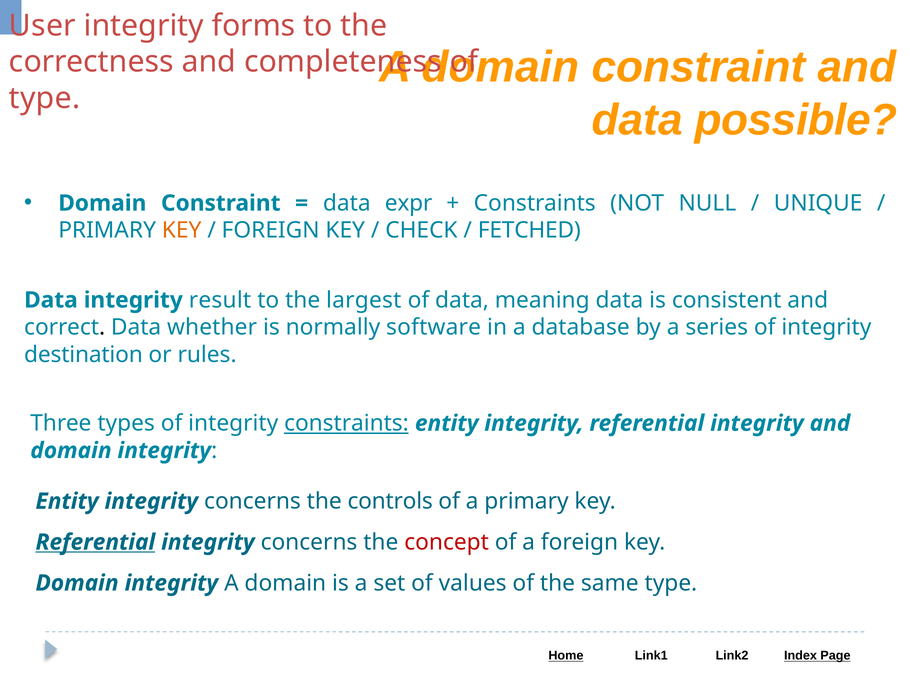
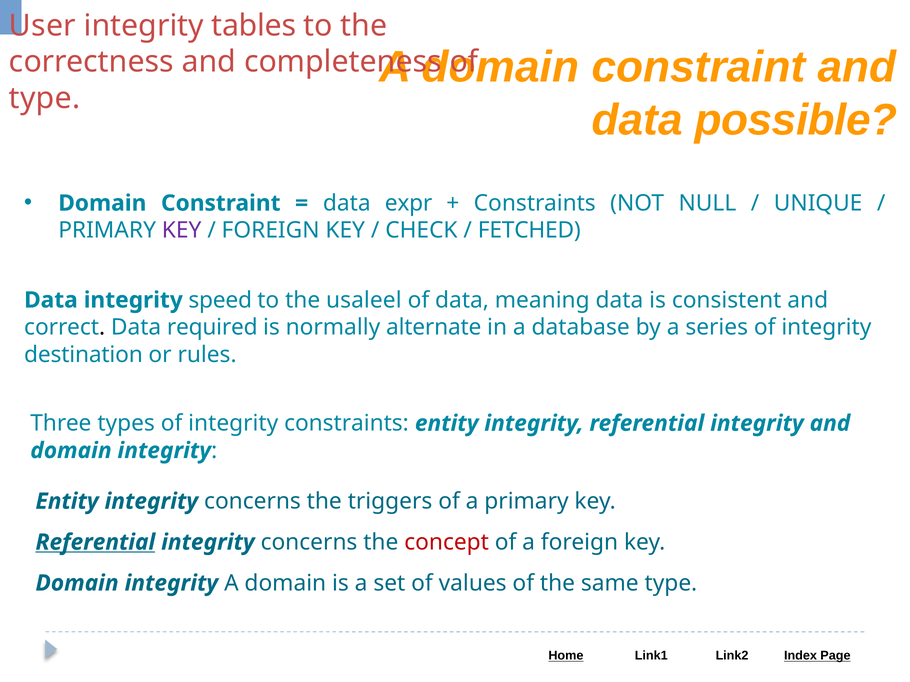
forms: forms -> tables
KEY at (182, 231) colour: orange -> purple
result: result -> speed
largest: largest -> usaleel
whether: whether -> required
software: software -> alternate
constraints at (346, 424) underline: present -> none
controls: controls -> triggers
